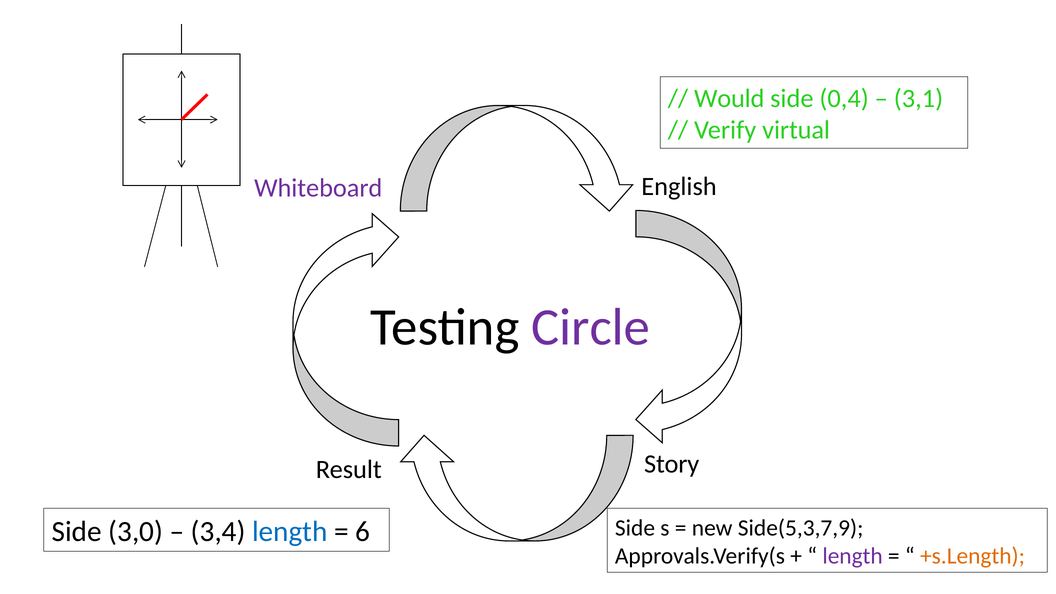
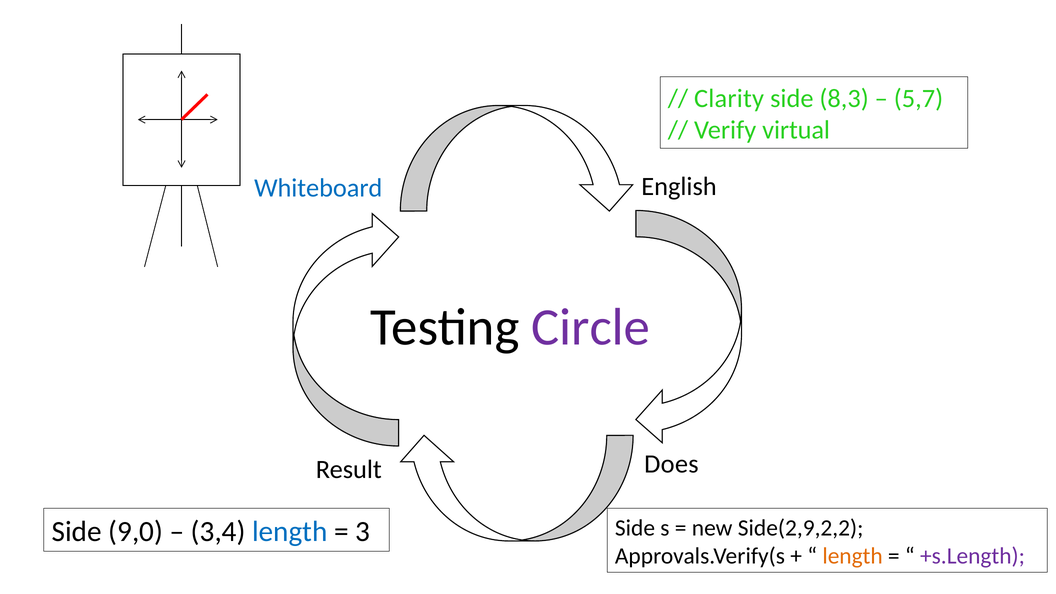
Would: Would -> Clarity
0,4: 0,4 -> 8,3
3,1: 3,1 -> 5,7
Whiteboard colour: purple -> blue
Story: Story -> Does
Side(5,3,7,9: Side(5,3,7,9 -> Side(2,9,2,2
3,0: 3,0 -> 9,0
6: 6 -> 3
length at (853, 556) colour: purple -> orange
+s.Length colour: orange -> purple
